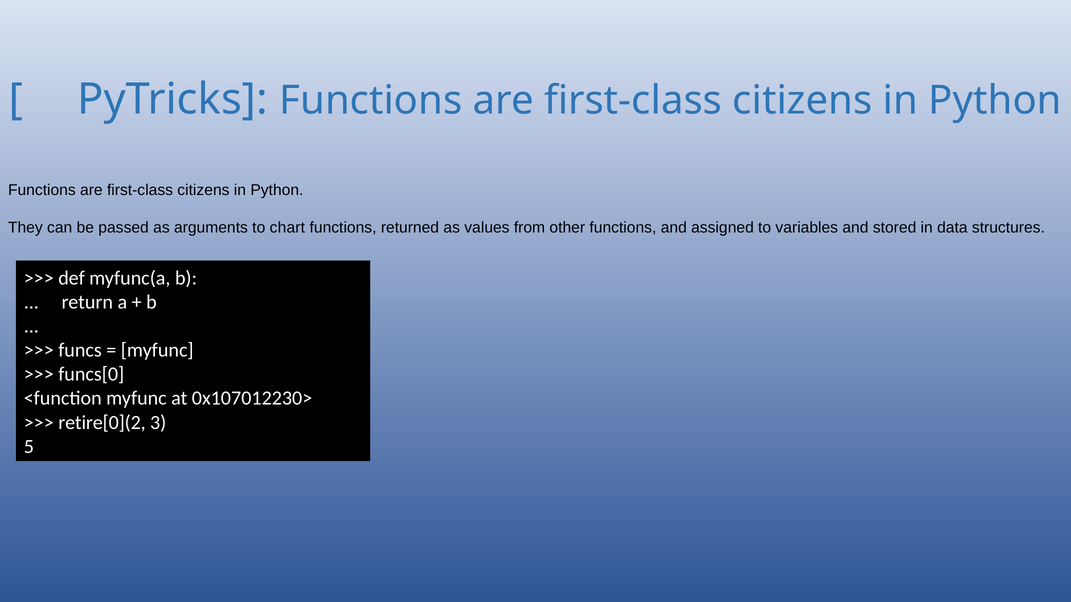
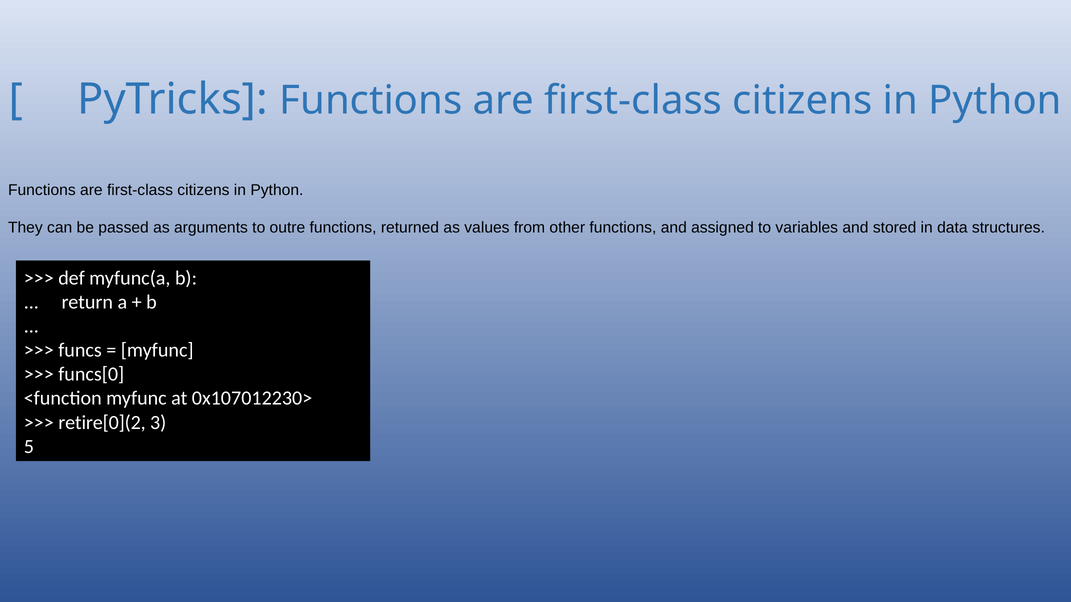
chart: chart -> outre
